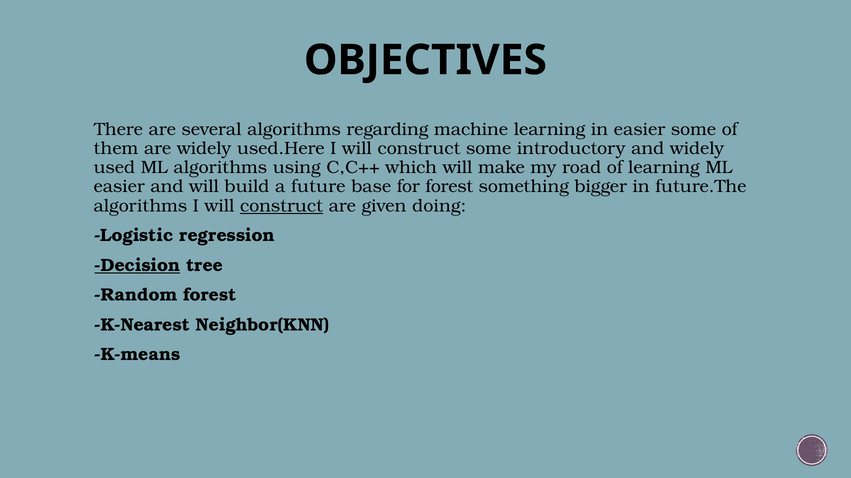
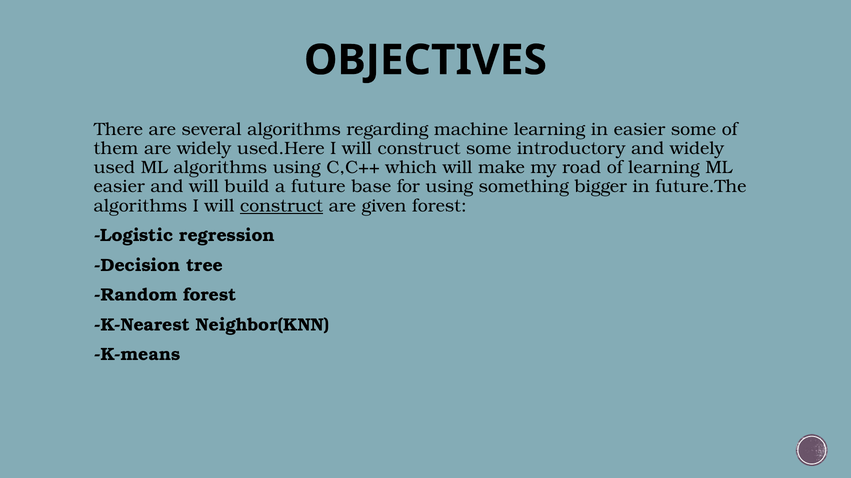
for forest: forest -> using
given doing: doing -> forest
Decision underline: present -> none
